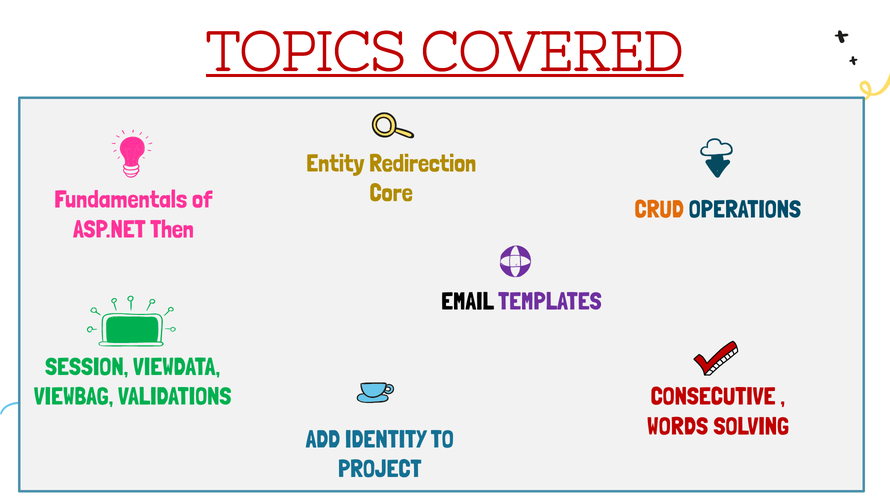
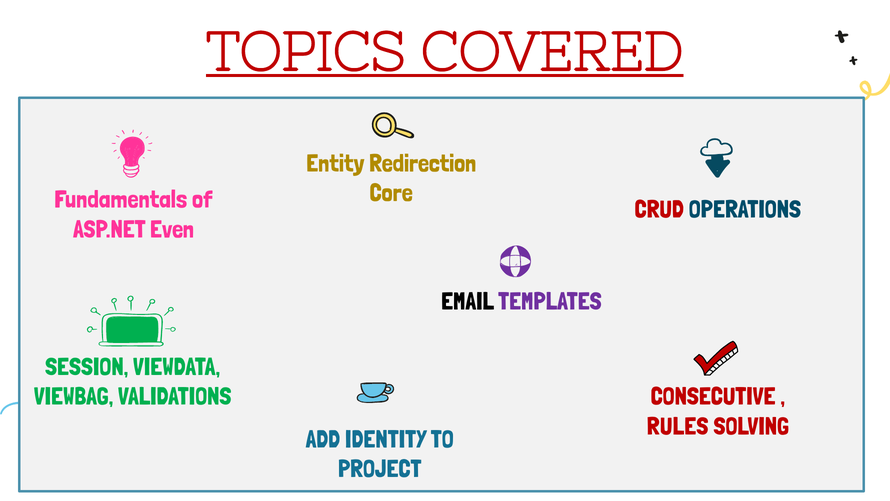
CRUD colour: orange -> red
Then: Then -> Even
WORDS: WORDS -> RULES
